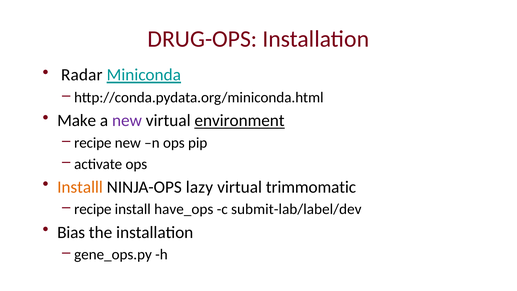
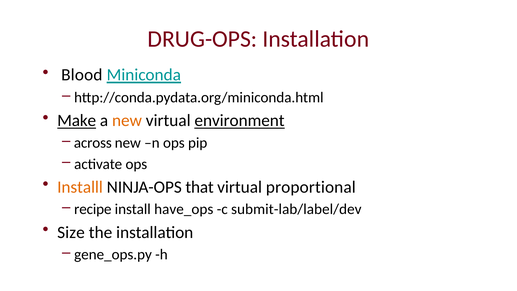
Radar: Radar -> Blood
Make underline: none -> present
new at (127, 121) colour: purple -> orange
recipe at (93, 143): recipe -> across
lazy: lazy -> that
trimmomatic: trimmomatic -> proportional
Bias: Bias -> Size
